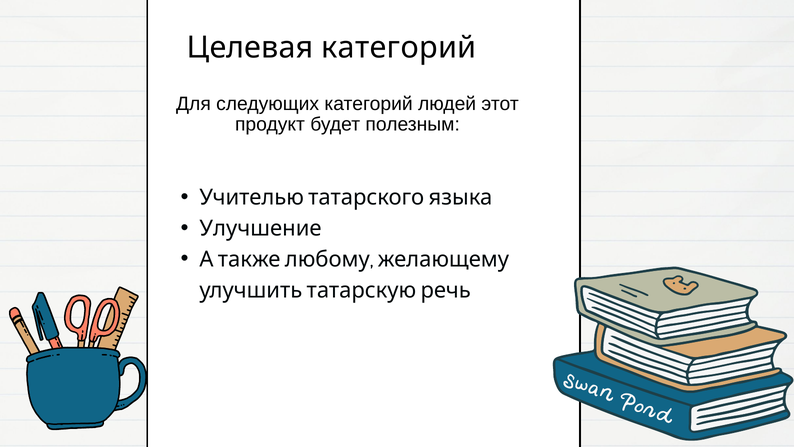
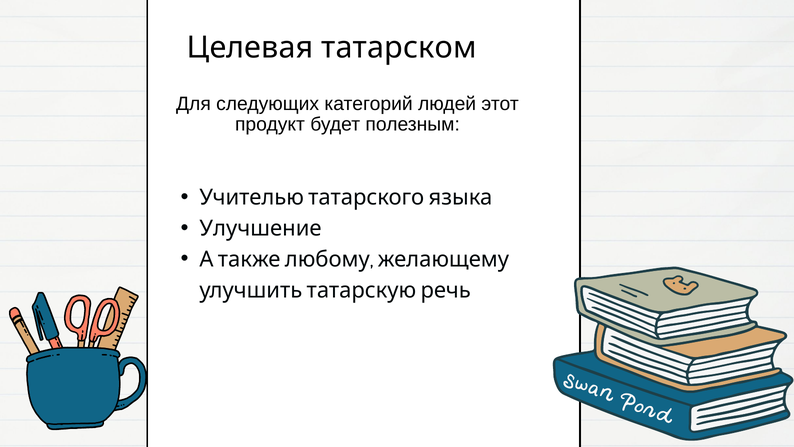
Целевая категорий: категорий -> татарском
